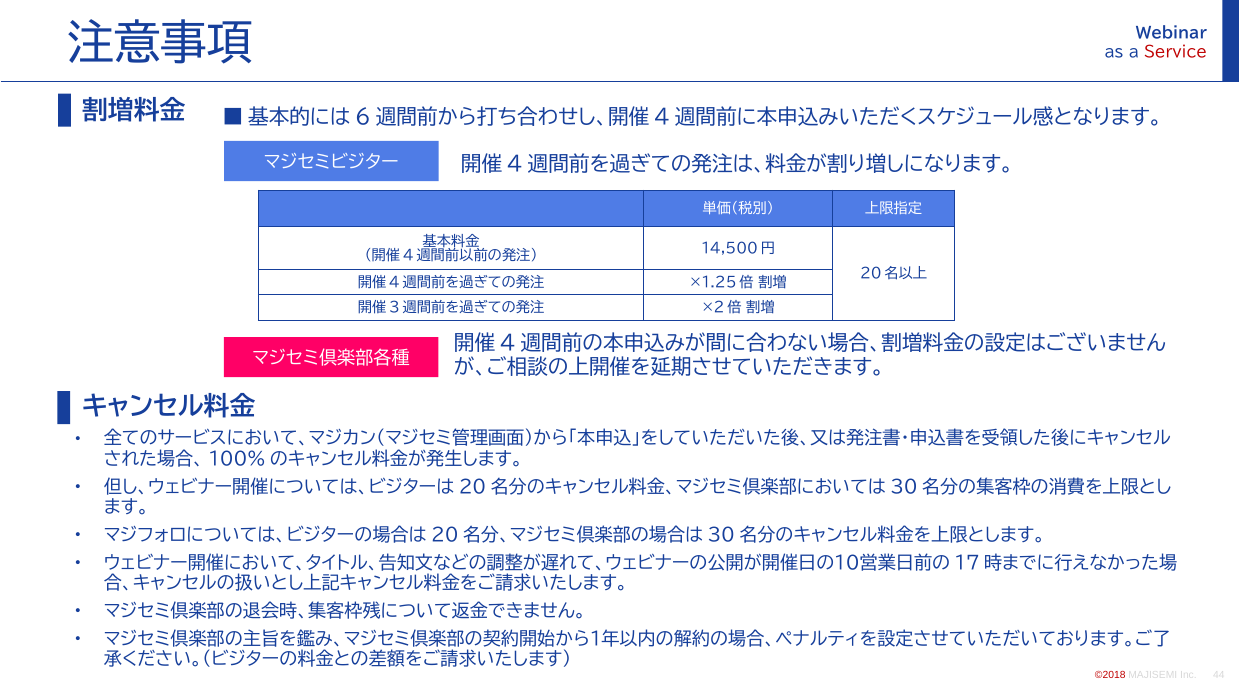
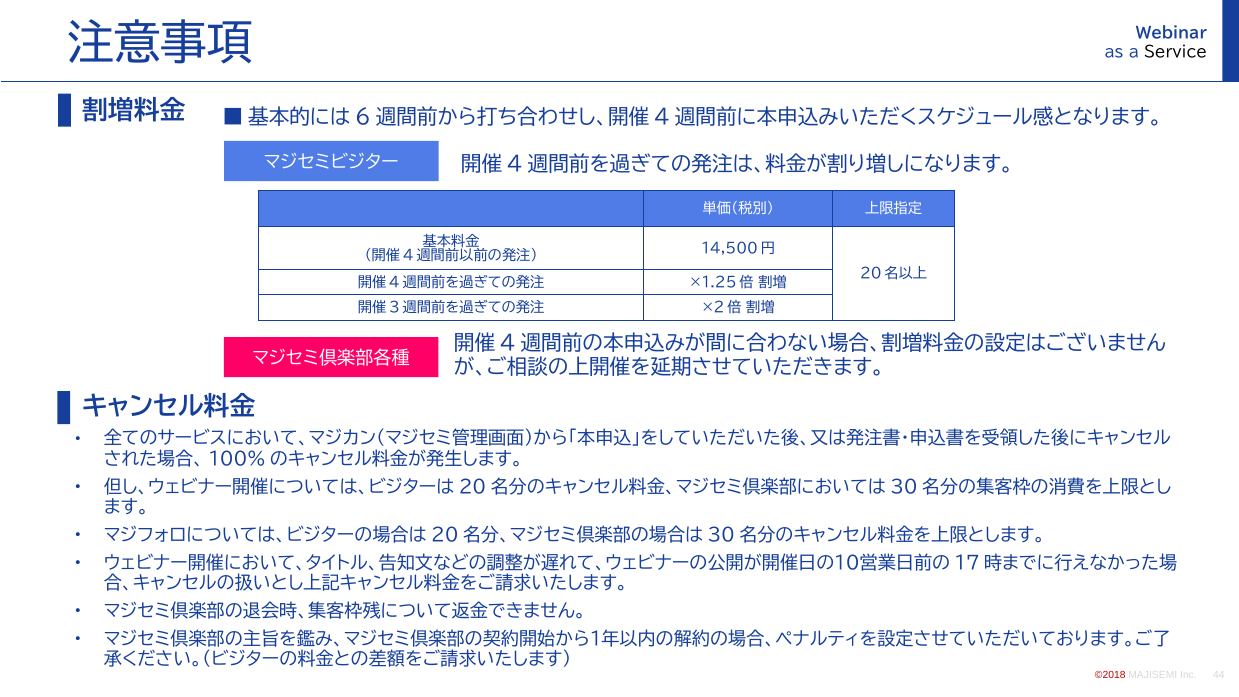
Service colour: red -> black
